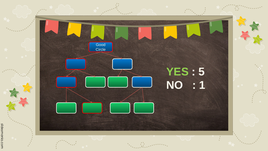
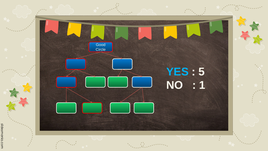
YES colour: light green -> light blue
